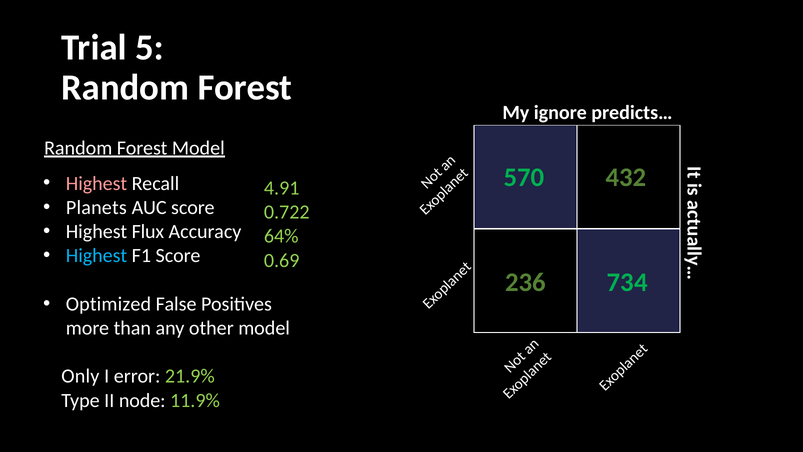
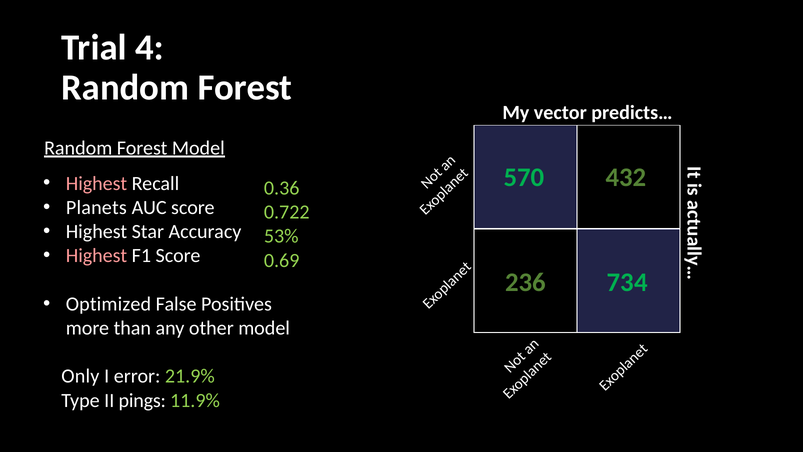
5: 5 -> 4
ignore: ignore -> vector
4.91: 4.91 -> 0.36
Flux: Flux -> Star
64%: 64% -> 53%
Highest at (97, 256) colour: light blue -> pink
node: node -> pings
